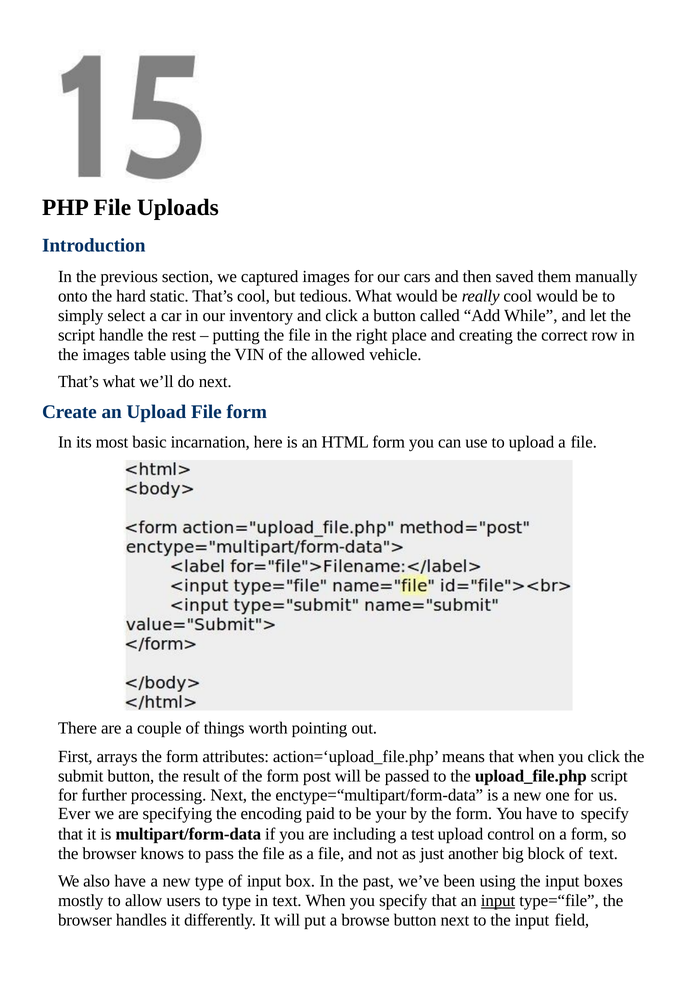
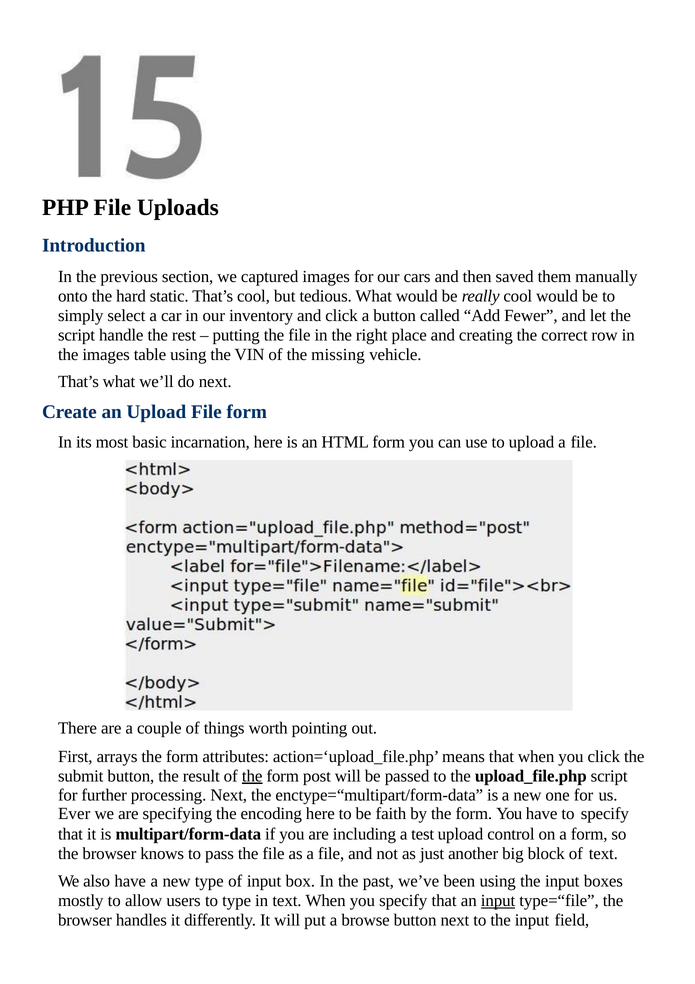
While: While -> Fewer
allowed: allowed -> missing
the at (252, 776) underline: none -> present
encoding paid: paid -> here
your: your -> faith
